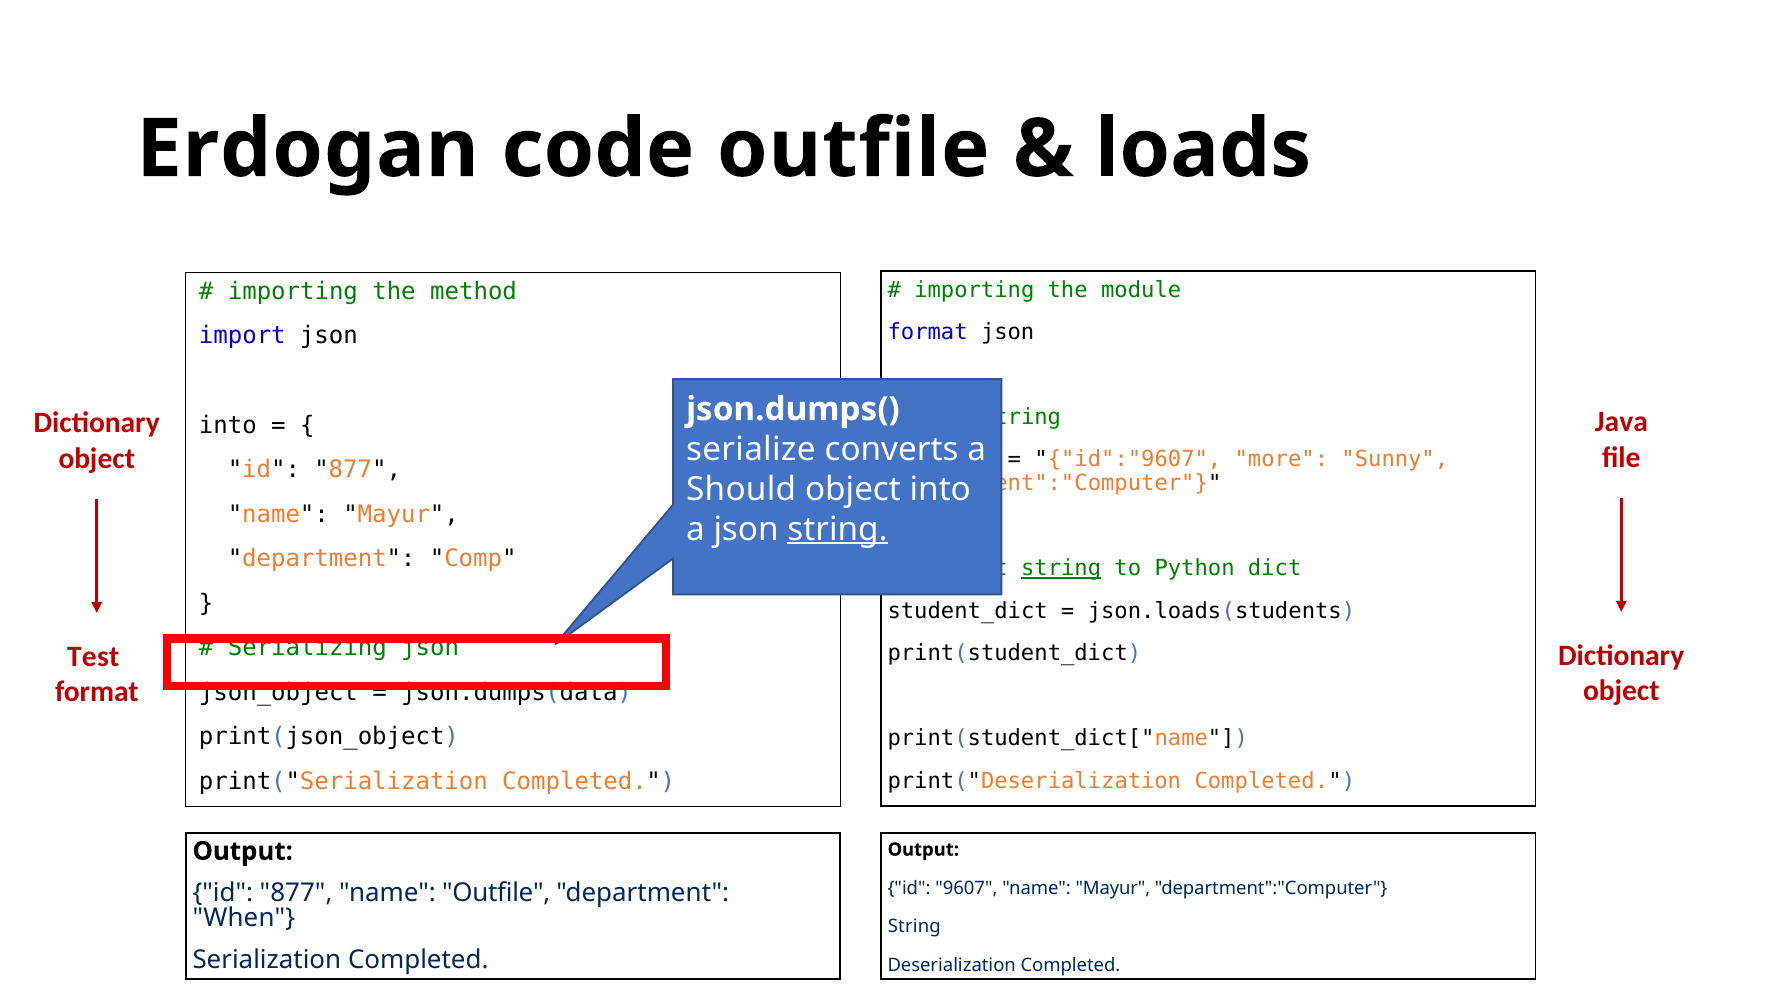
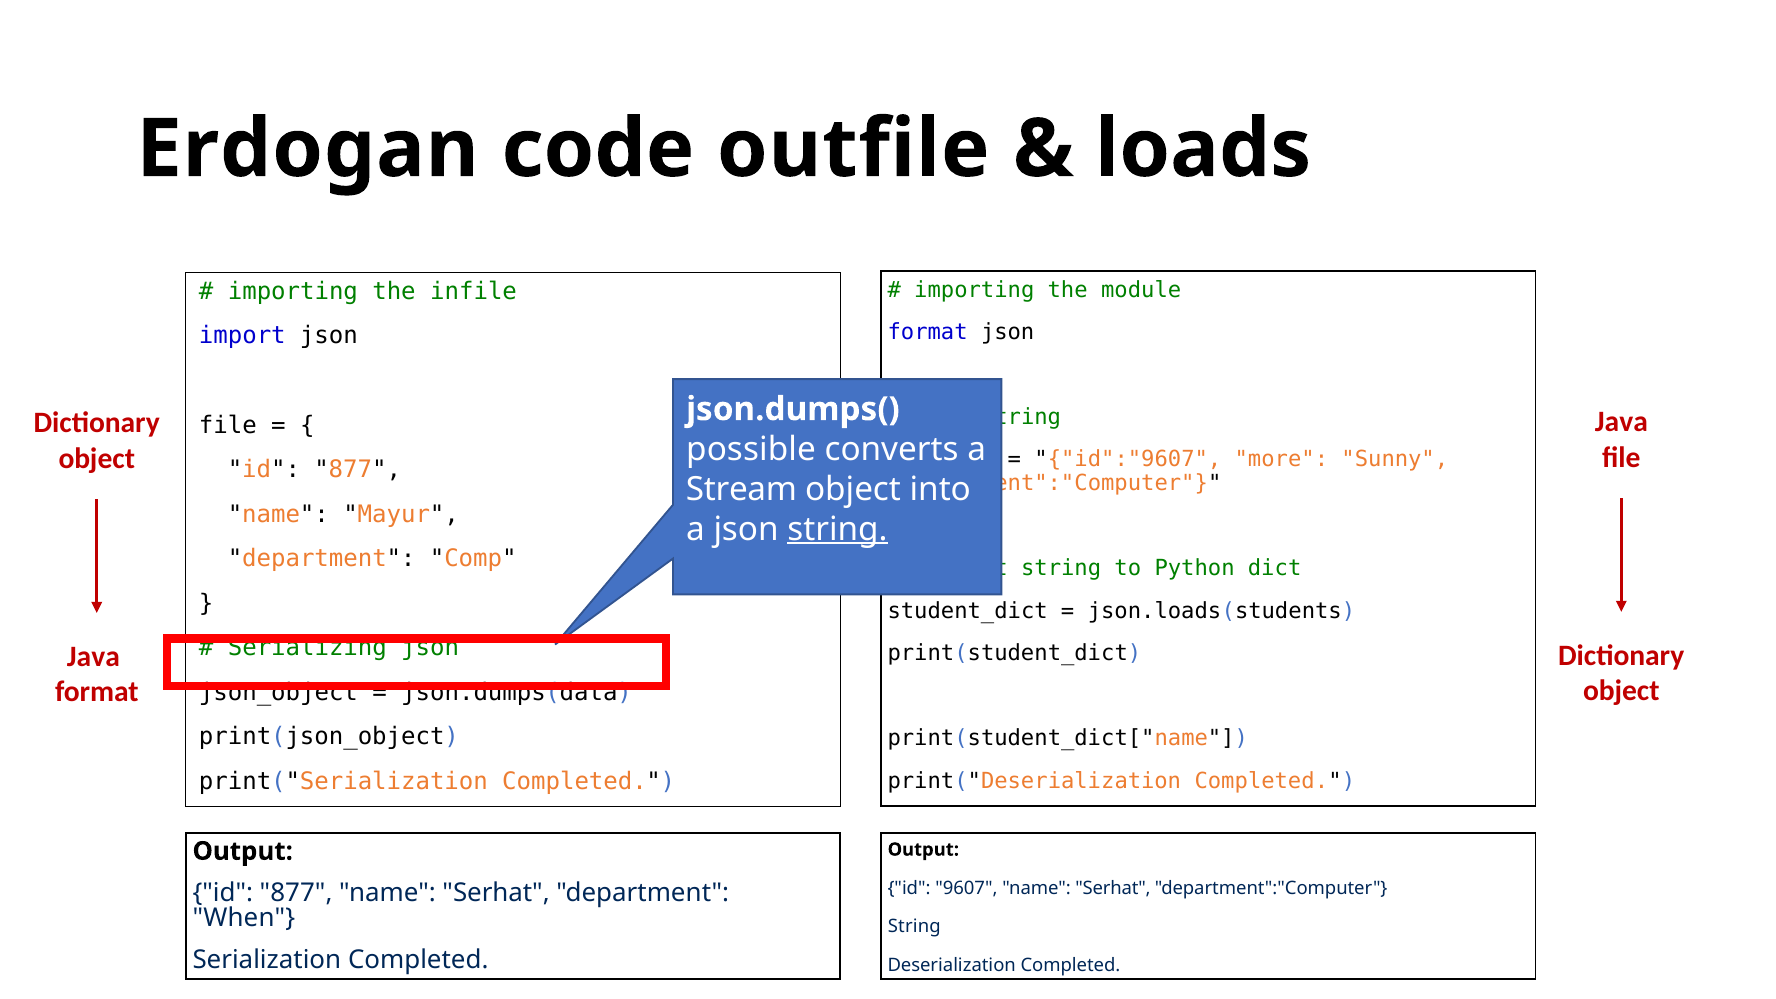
method: method -> infile
into at (228, 425): into -> file
serialize: serialize -> possible
Should: Should -> Stream
string at (1061, 569) underline: present -> none
Test at (93, 657): Test -> Java
9607 name Mayur: Mayur -> Serhat
877 name Outfile: Outfile -> Serhat
